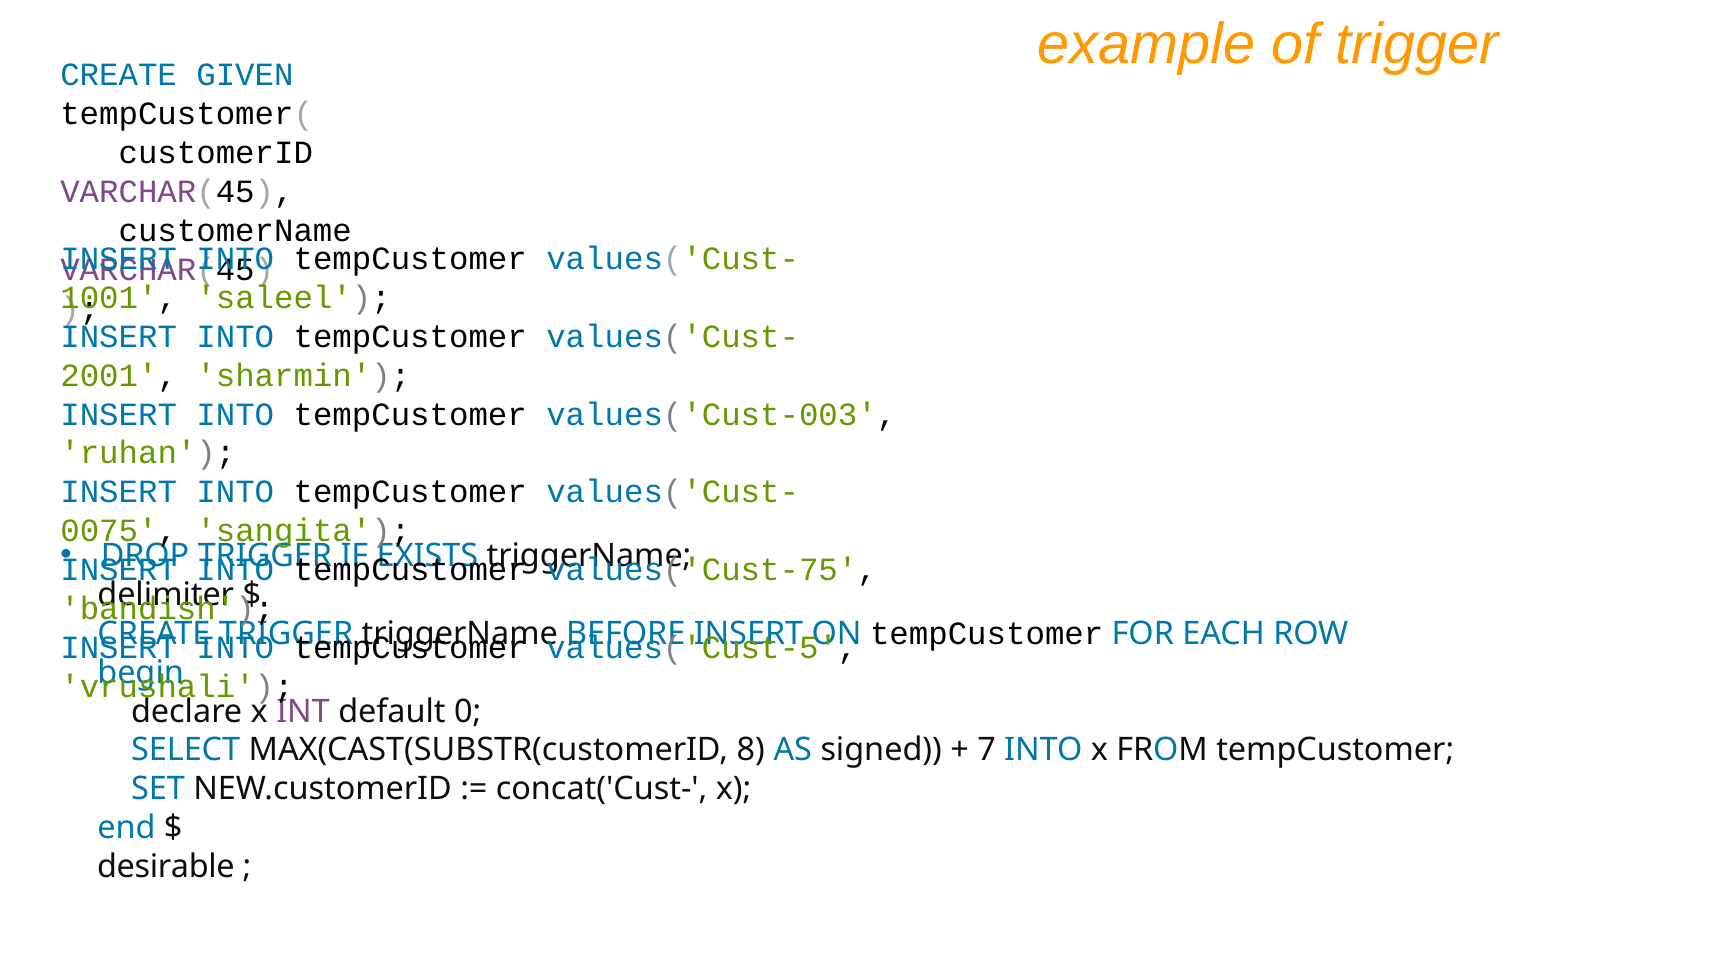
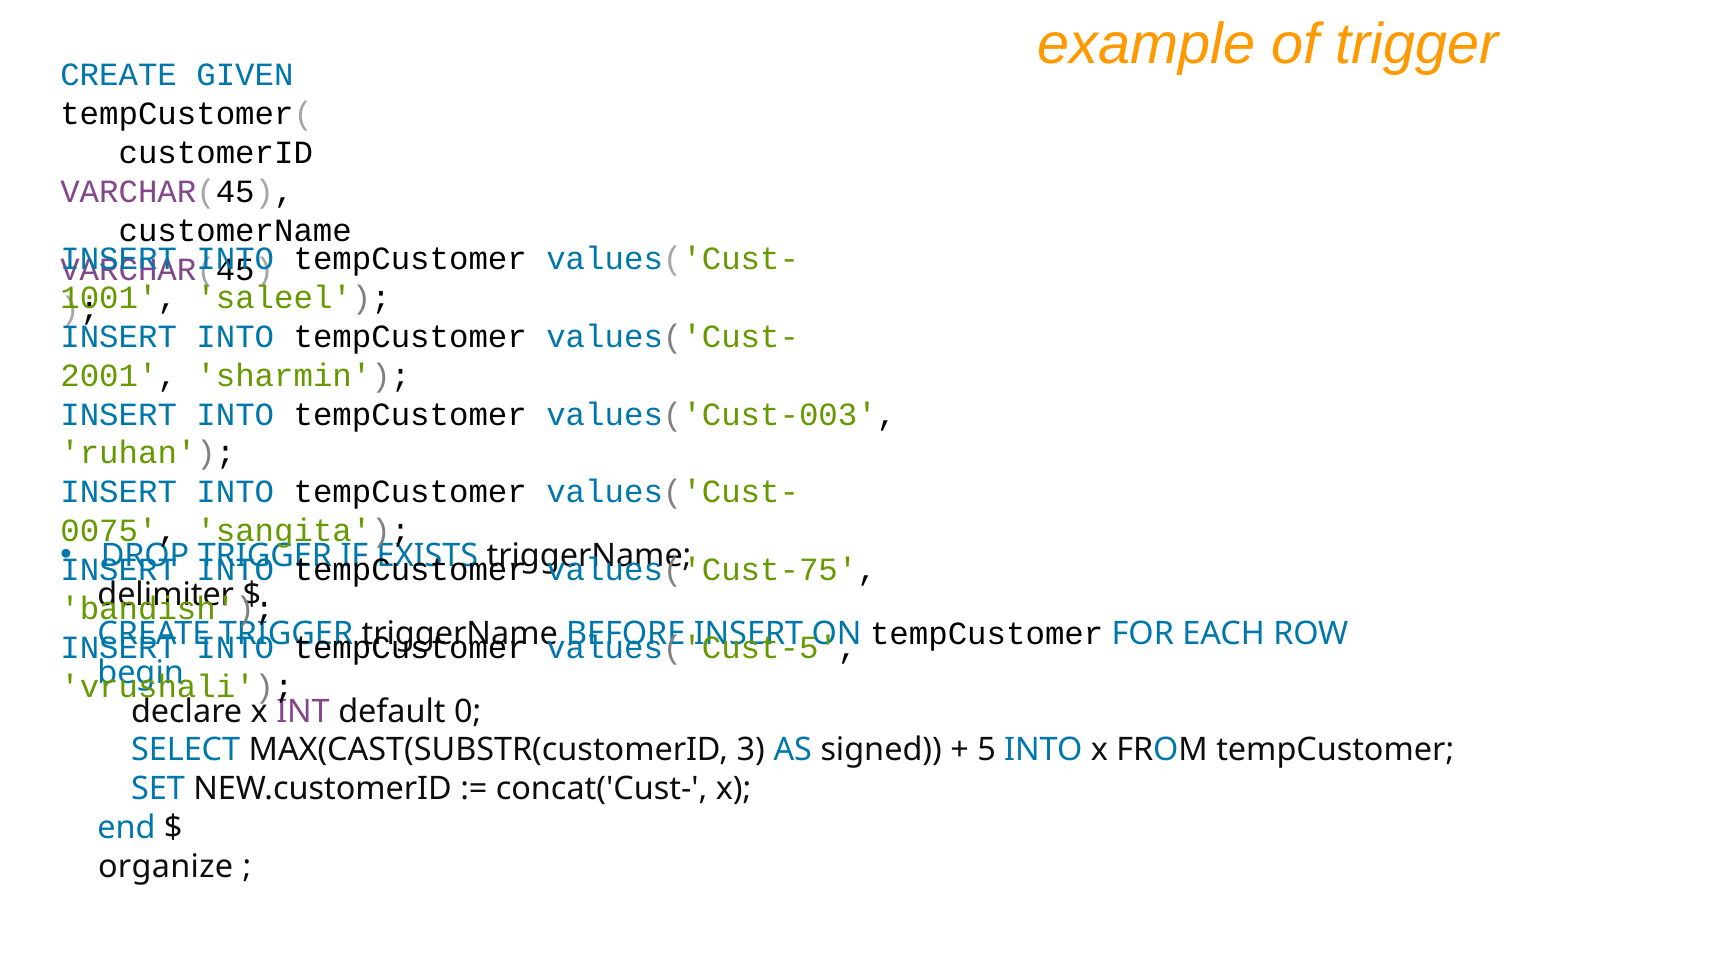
8: 8 -> 3
7: 7 -> 5
desirable: desirable -> organize
